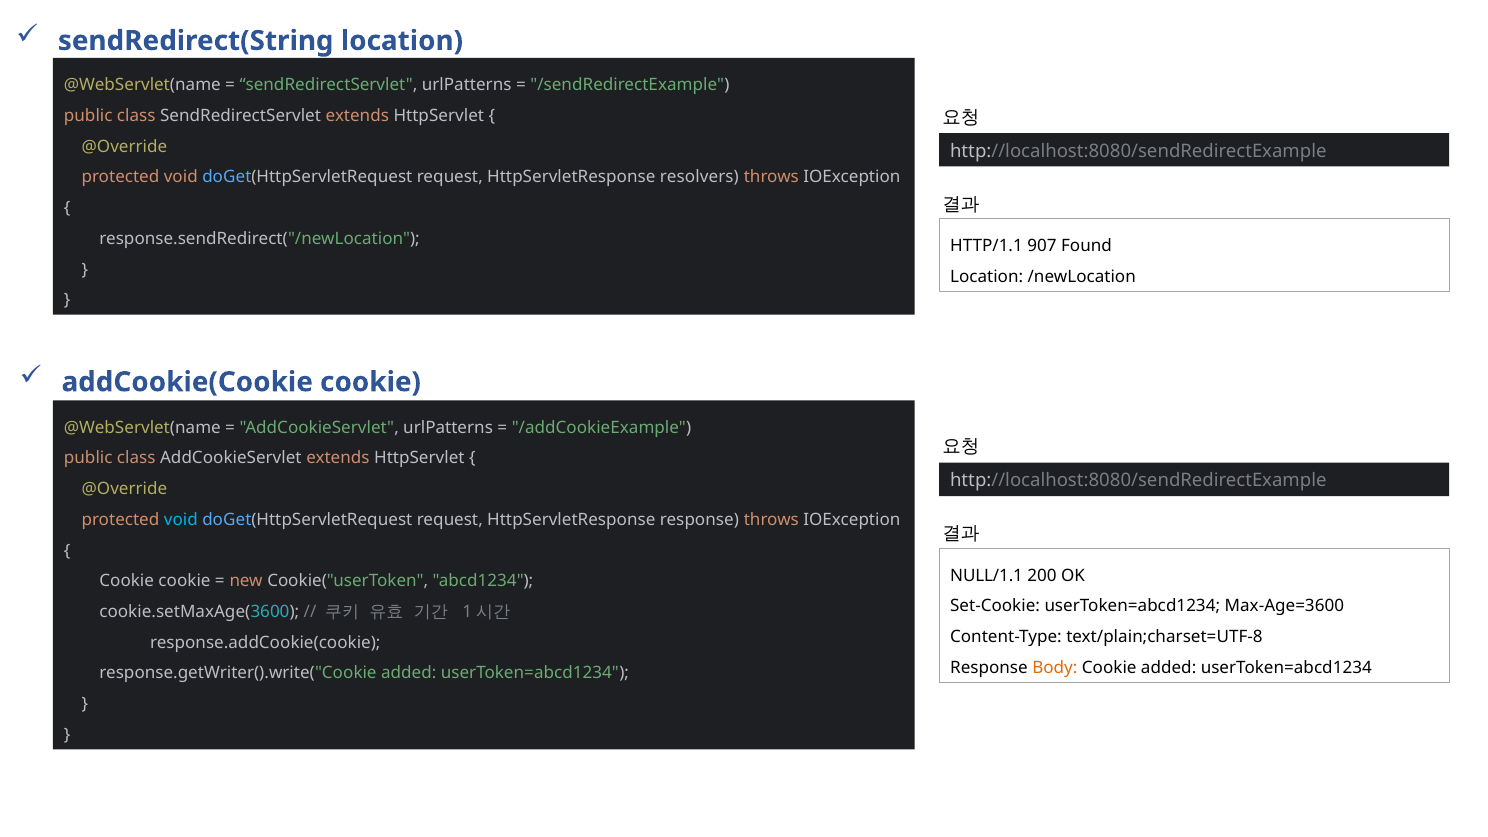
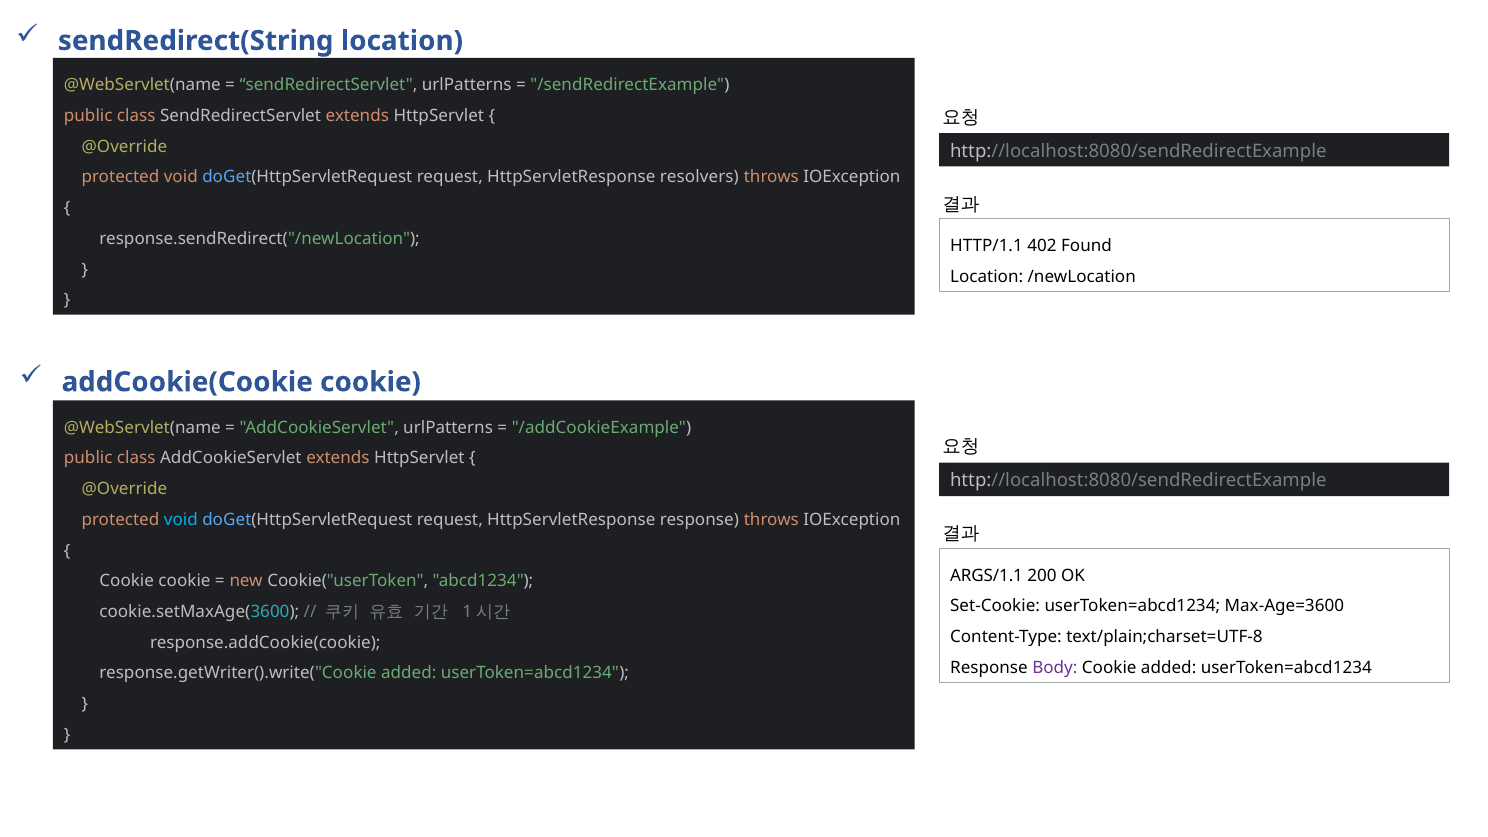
907: 907 -> 402
NULL/1.1: NULL/1.1 -> ARGS/1.1
Body colour: orange -> purple
